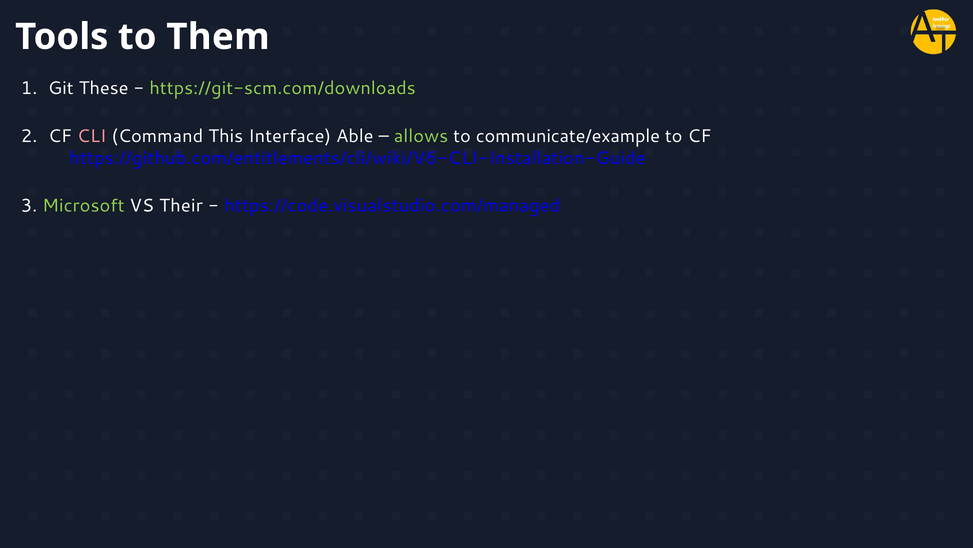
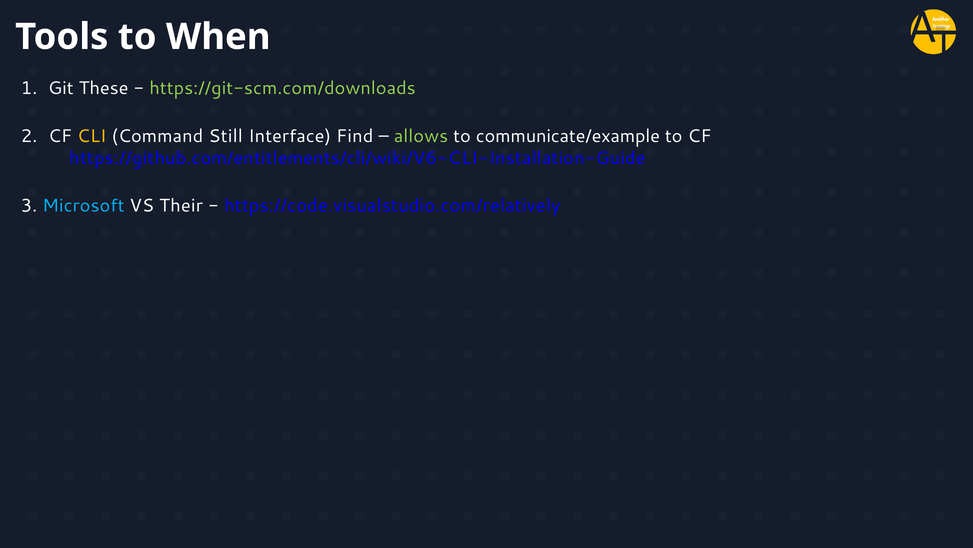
Them: Them -> When
CLI colour: pink -> yellow
This: This -> Still
Able: Able -> Find
Microsoft colour: light green -> light blue
https://code.visualstudio.com/managed: https://code.visualstudio.com/managed -> https://code.visualstudio.com/relatively
